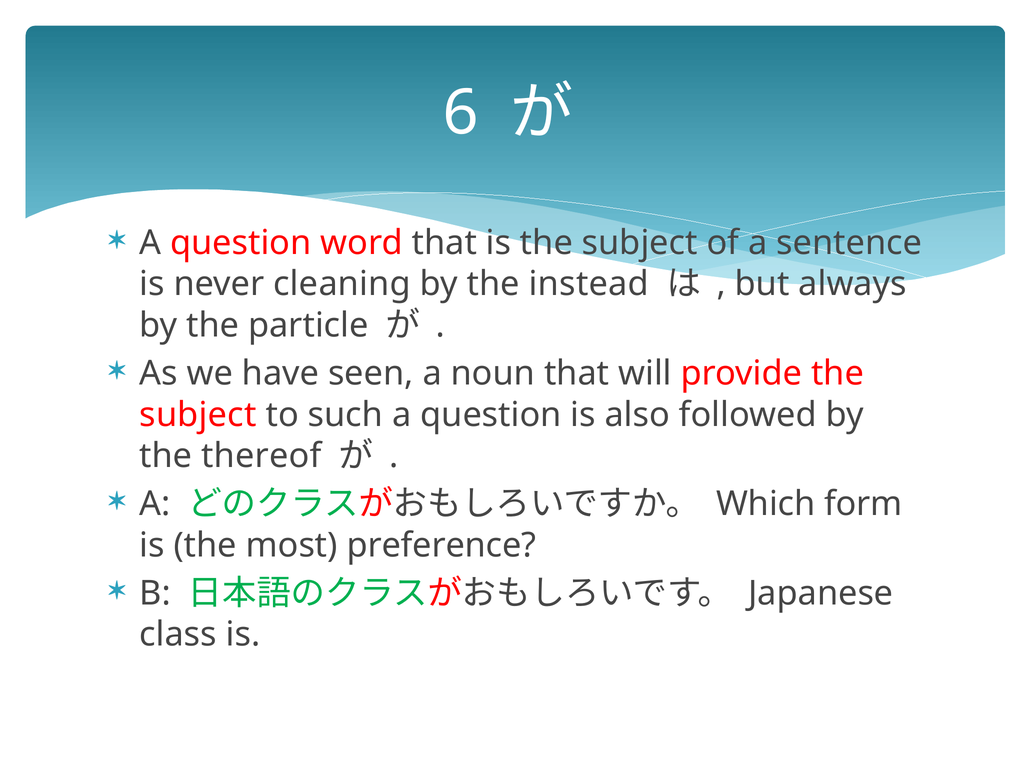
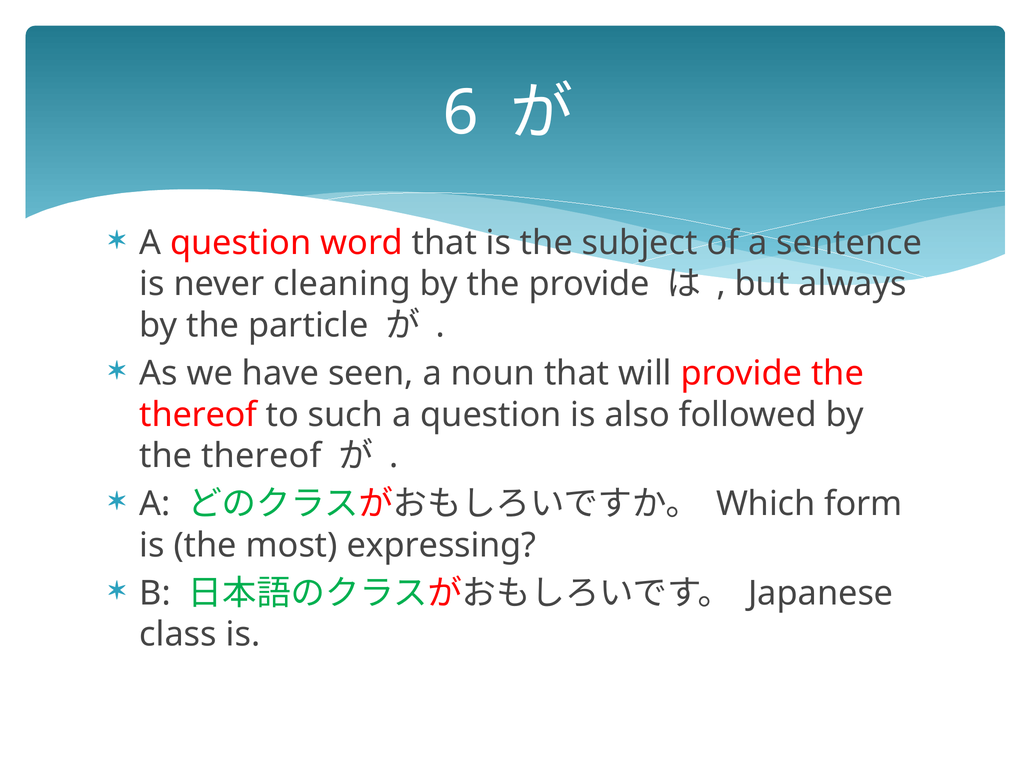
the instead: instead -> provide
subject at (198, 414): subject -> thereof
preference: preference -> expressing
